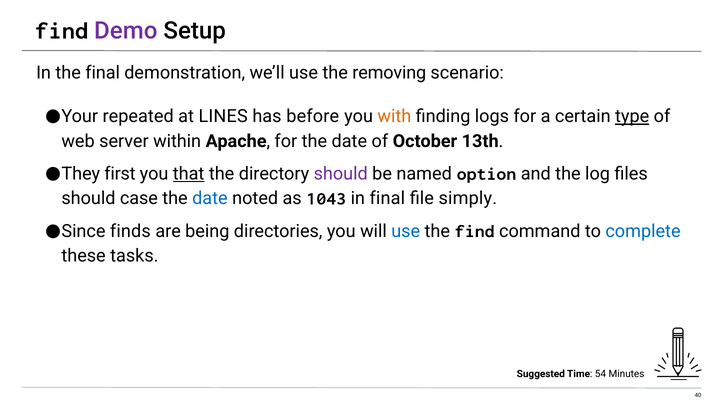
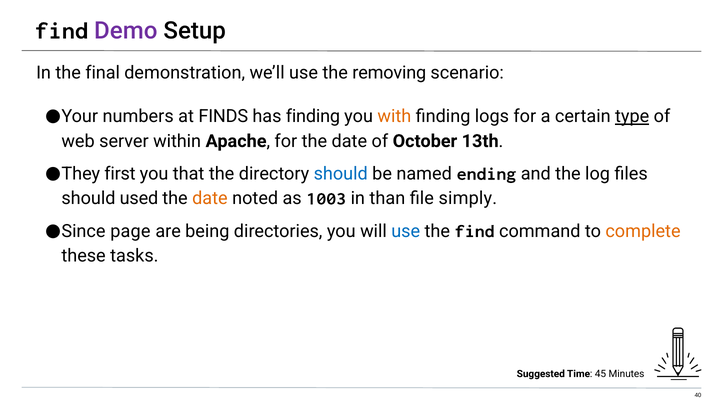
repeated: repeated -> numbers
LINES: LINES -> FINDS
has before: before -> finding
that underline: present -> none
should at (341, 174) colour: purple -> blue
option: option -> ending
case: case -> used
date at (210, 199) colour: blue -> orange
1043: 1043 -> 1003
in final: final -> than
finds: finds -> page
complete colour: blue -> orange
54: 54 -> 45
